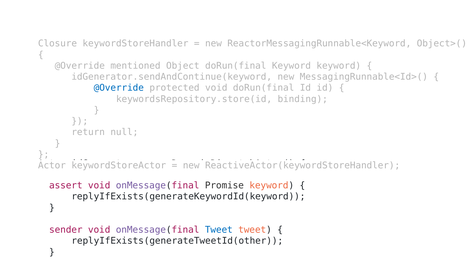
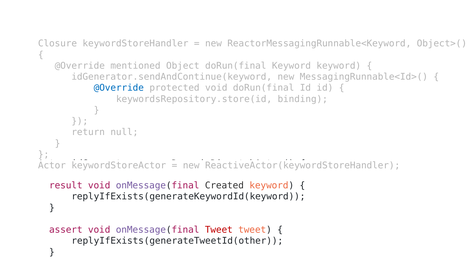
assert: assert -> result
Promise: Promise -> Created
sender: sender -> assert
Tweet at (219, 230) colour: blue -> red
